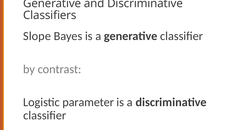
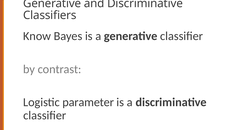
Slope: Slope -> Know
